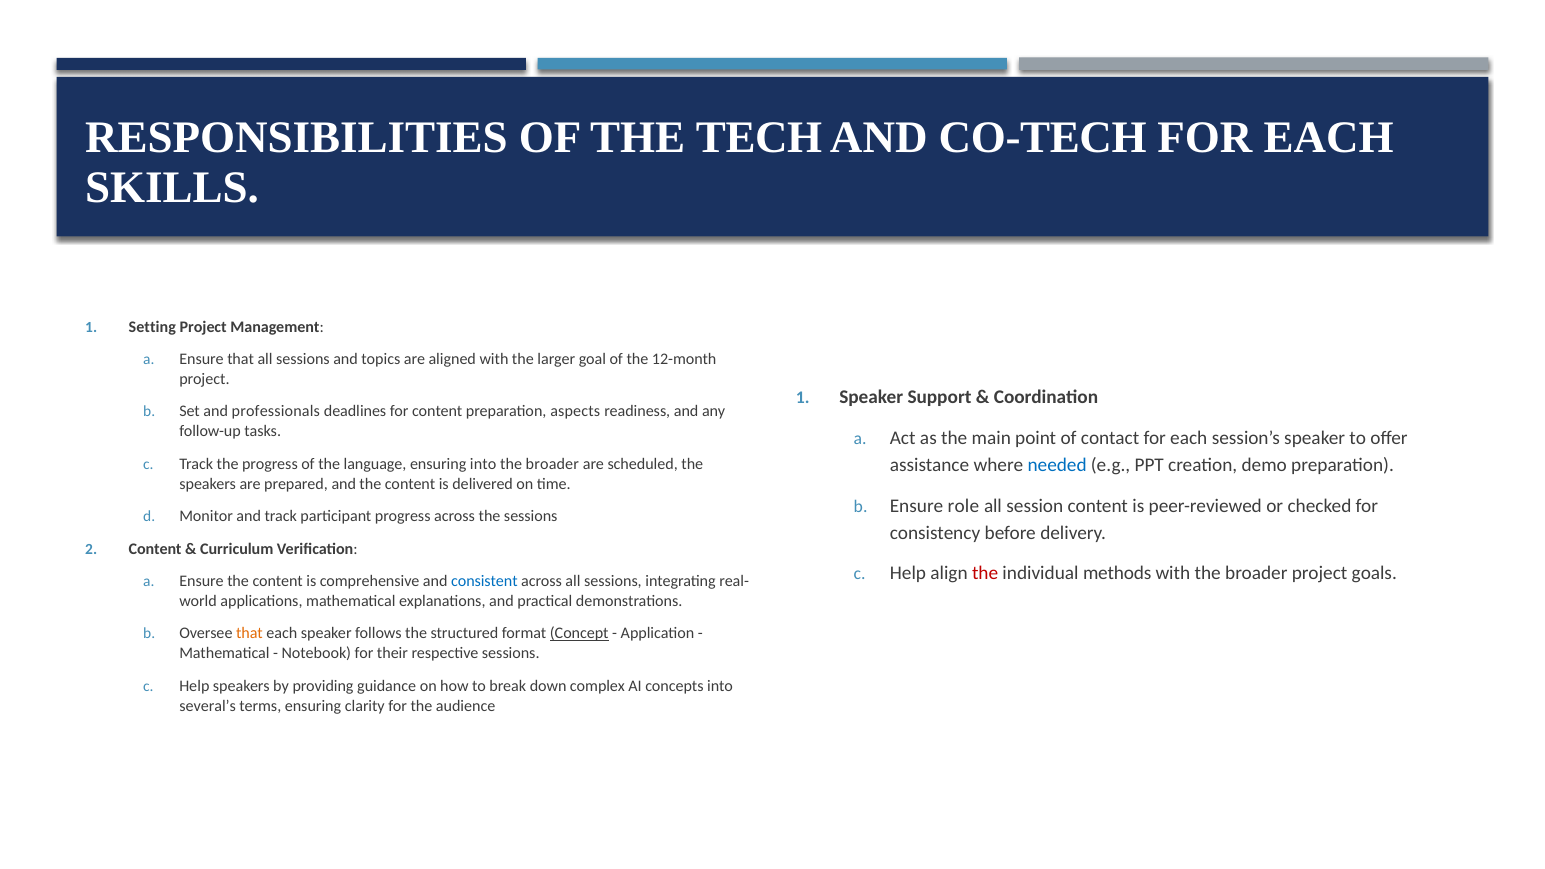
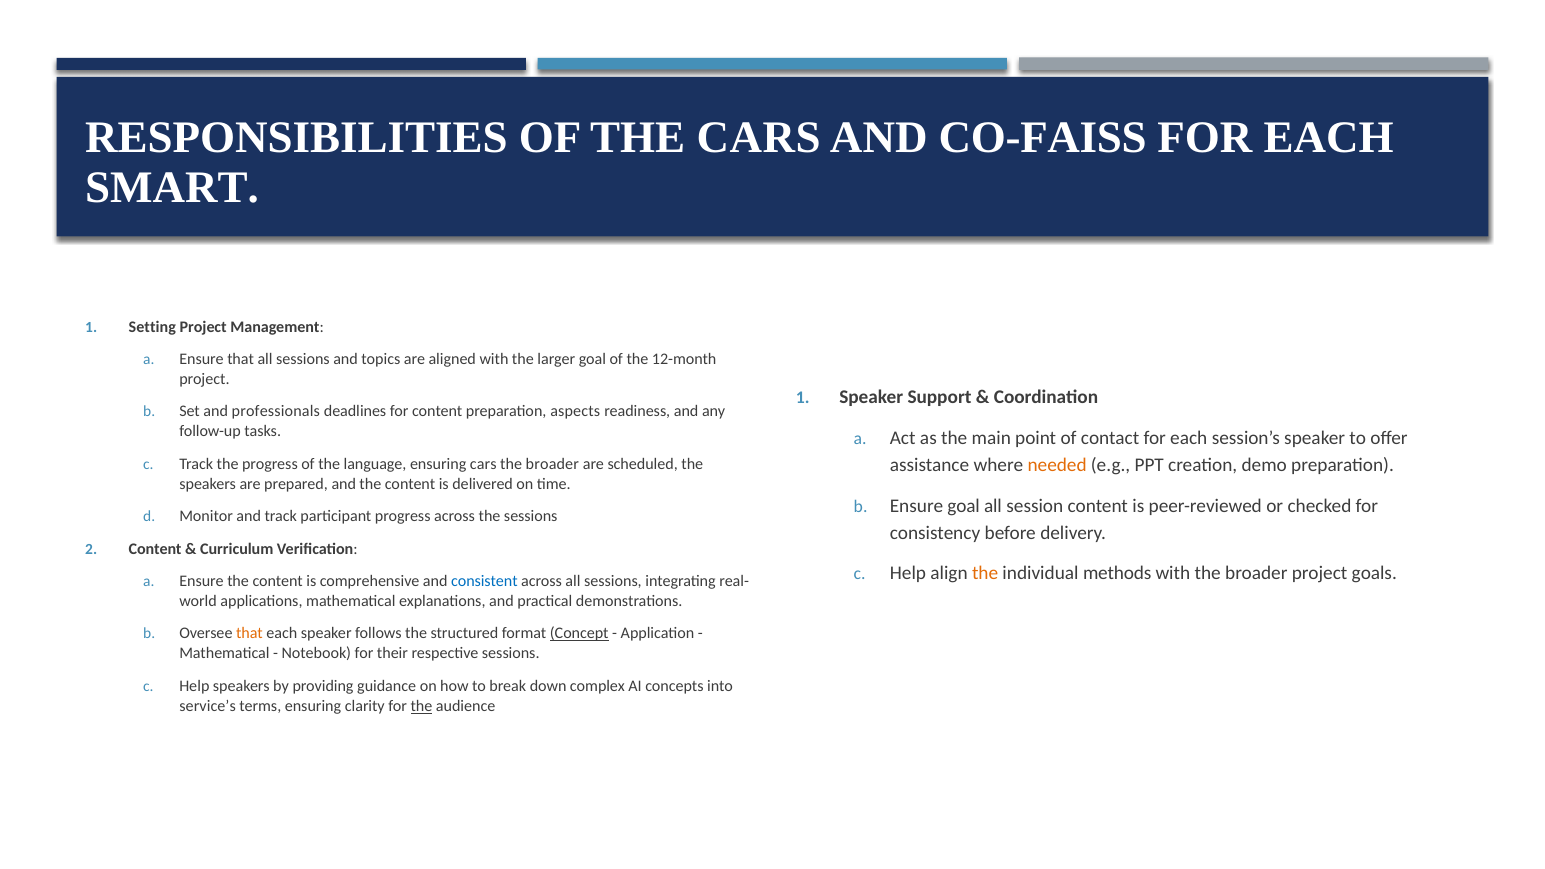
THE TECH: TECH -> CARS
CO-TECH: CO-TECH -> CO-FAISS
SKILLS: SKILLS -> SMART
needed colour: blue -> orange
ensuring into: into -> cars
Ensure role: role -> goal
the at (985, 573) colour: red -> orange
several’s: several’s -> service’s
the at (422, 706) underline: none -> present
